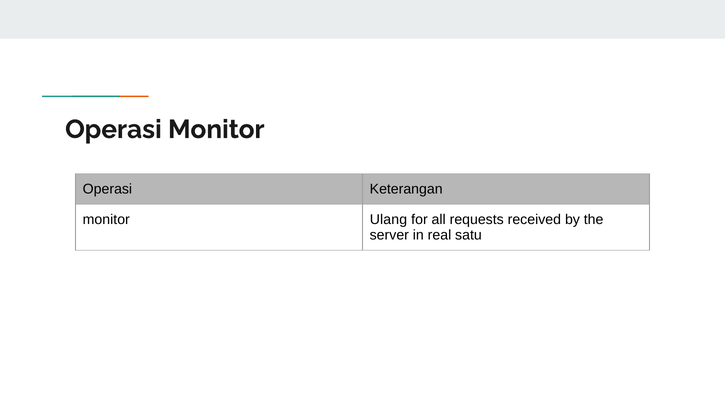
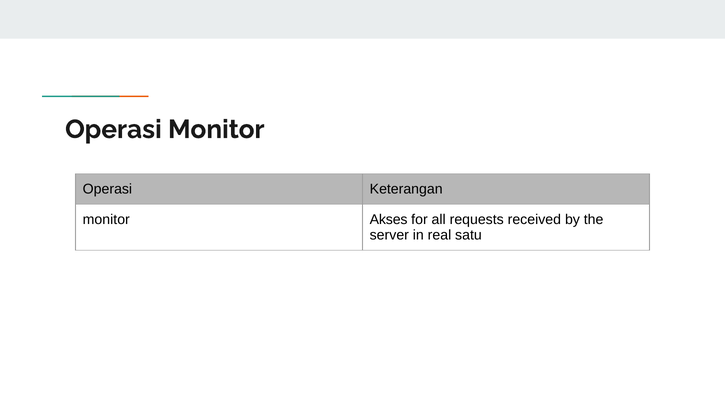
Ulang: Ulang -> Akses
